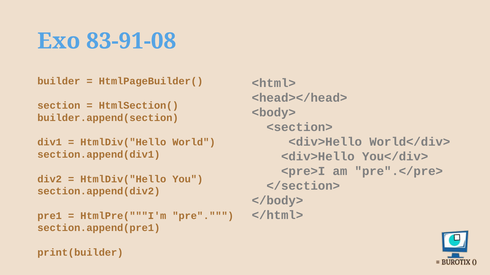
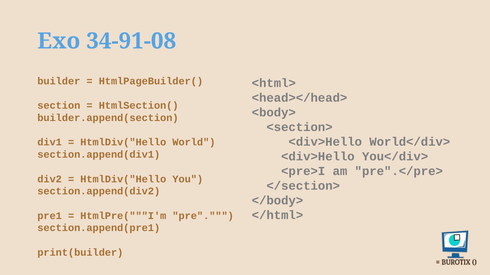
83-91-08: 83-91-08 -> 34-91-08
